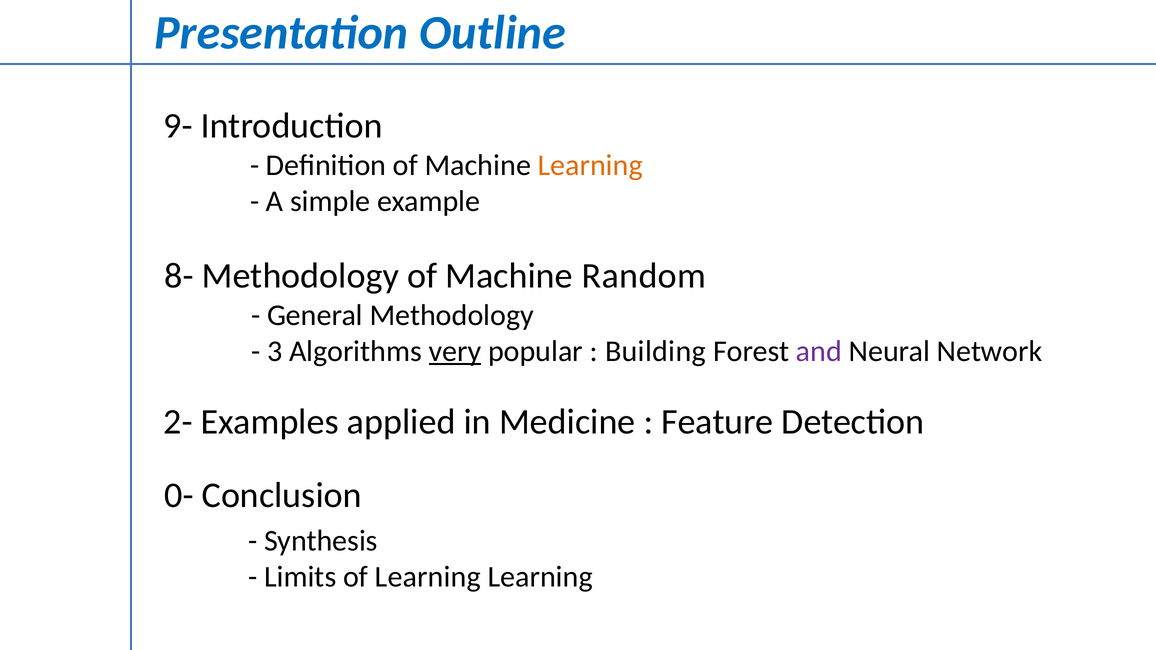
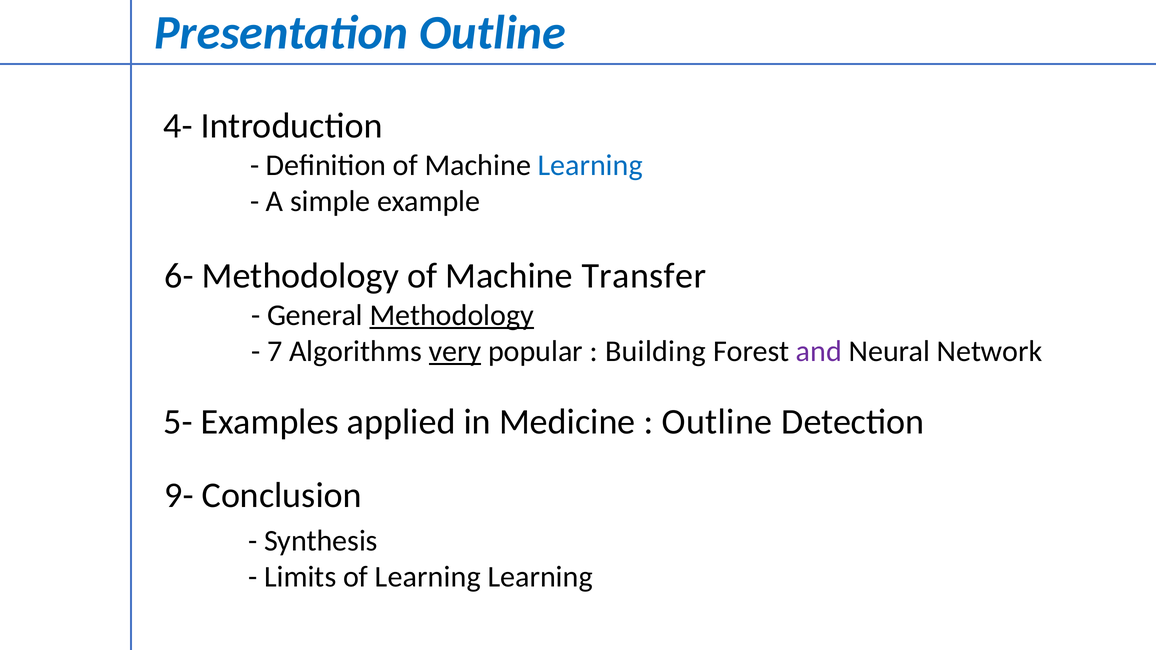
9-: 9- -> 4-
Learning at (590, 165) colour: orange -> blue
8-: 8- -> 6-
Random: Random -> Transfer
Methodology at (452, 315) underline: none -> present
3: 3 -> 7
2-: 2- -> 5-
Feature at (717, 422): Feature -> Outline
0-: 0- -> 9-
